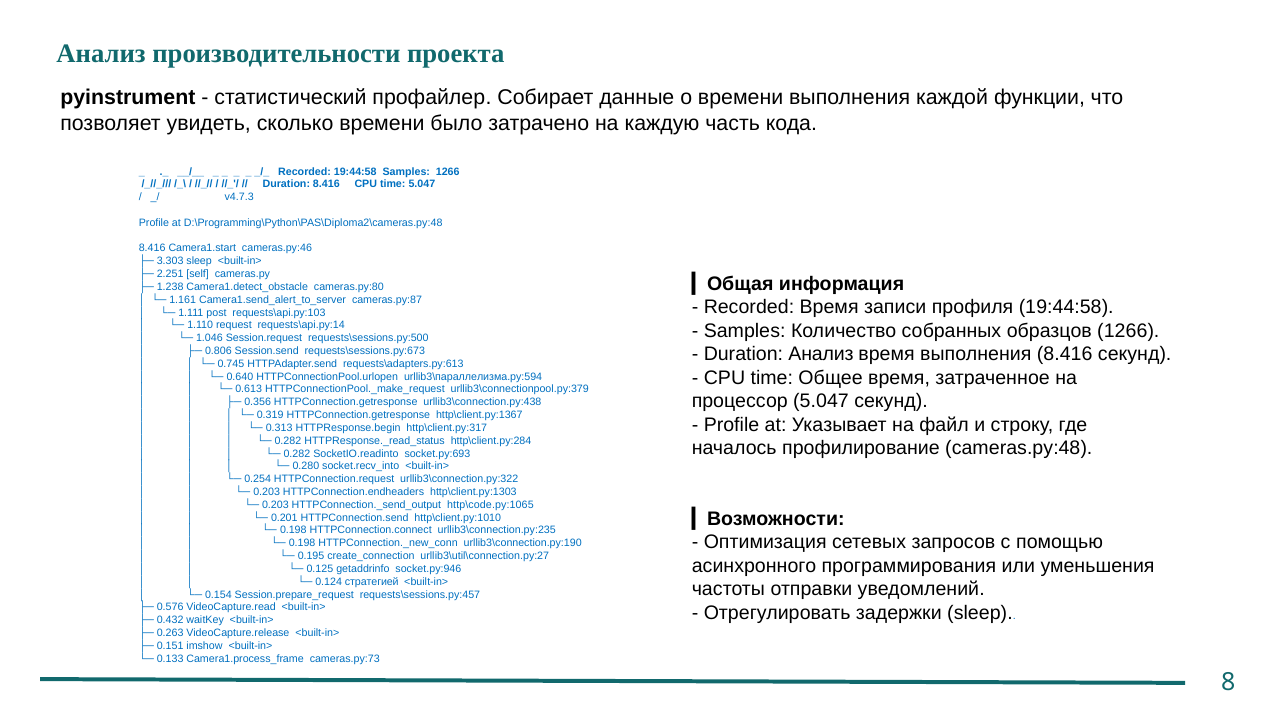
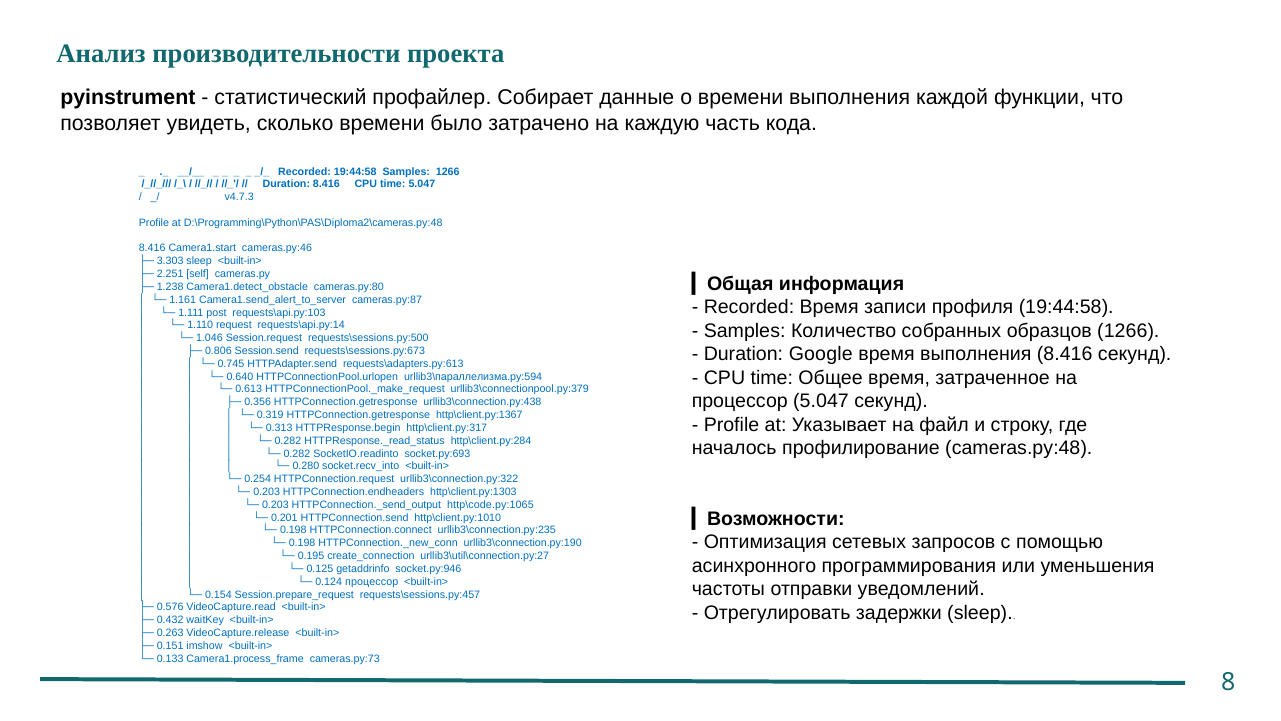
Duration Анализ: Анализ -> Google
0.124 стратегией: стратегией -> процессор
